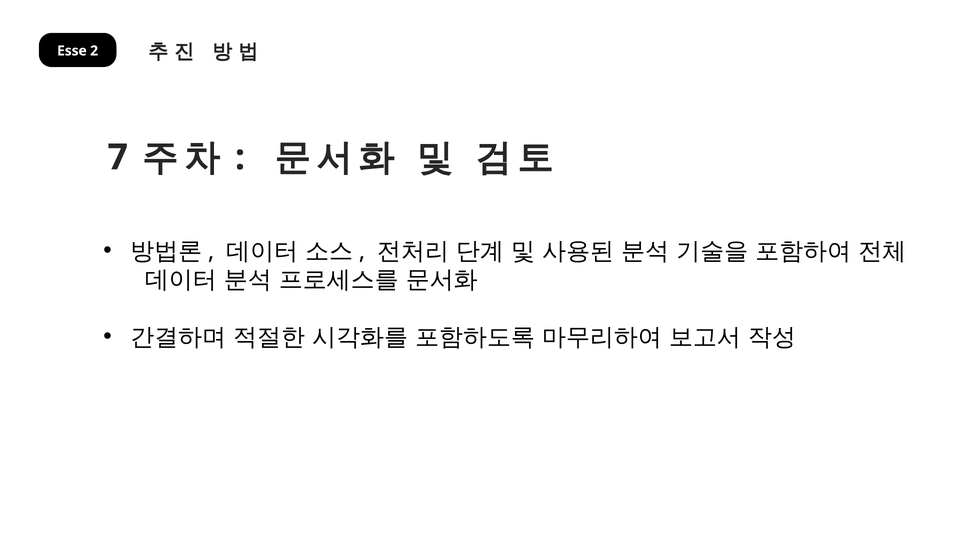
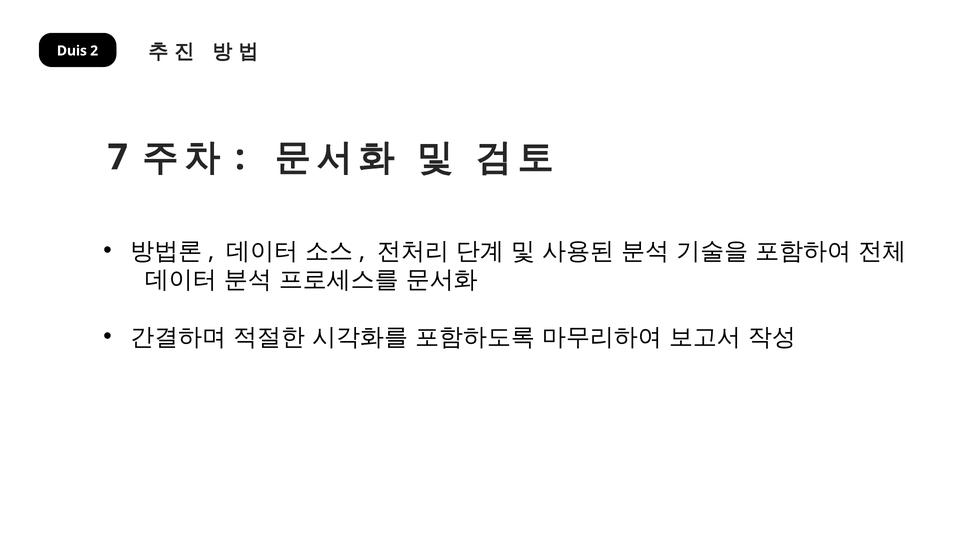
Esse: Esse -> Duis
